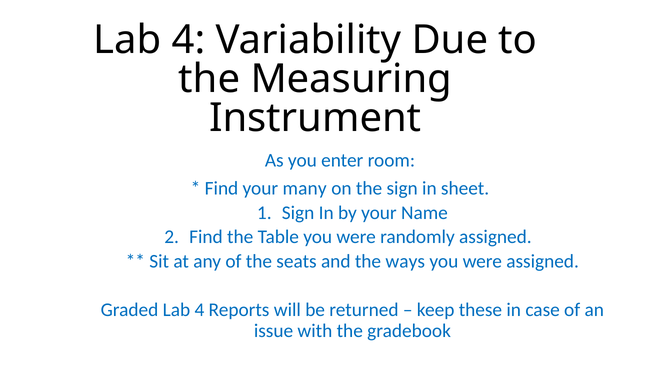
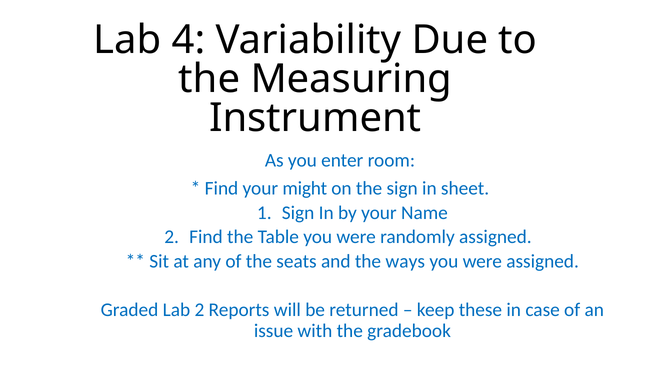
many: many -> might
Graded Lab 4: 4 -> 2
